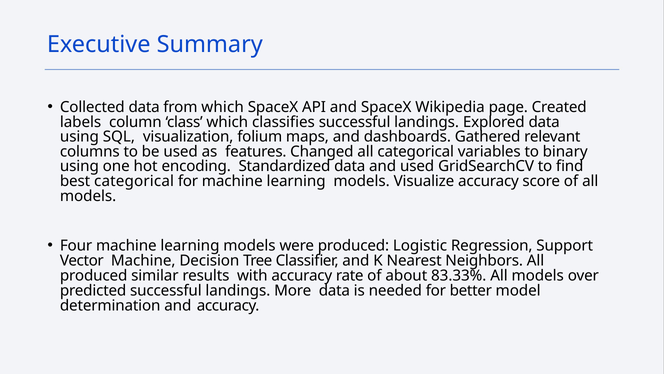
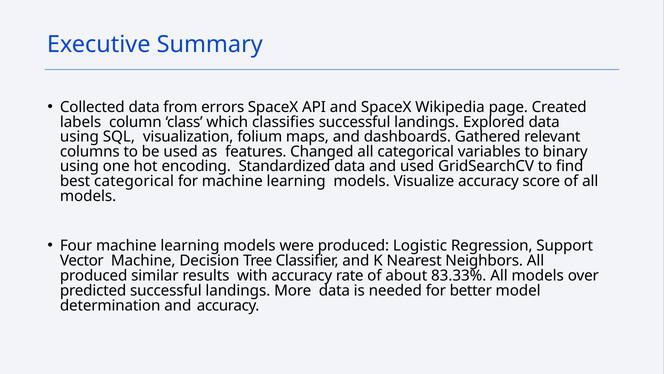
from which: which -> errors
